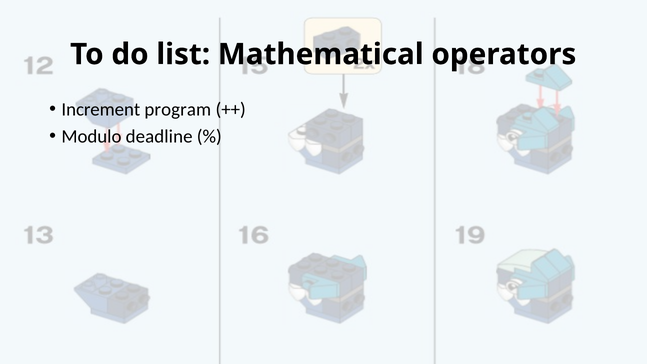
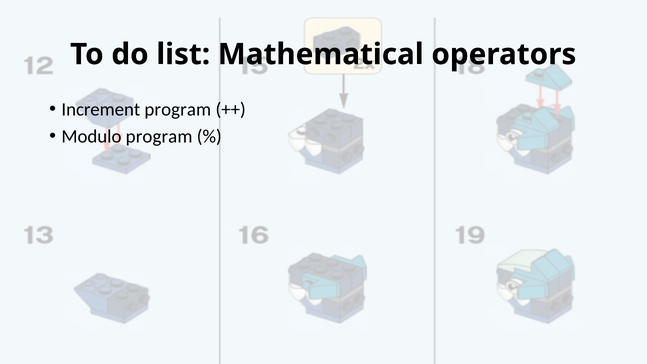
Modulo deadline: deadline -> program
